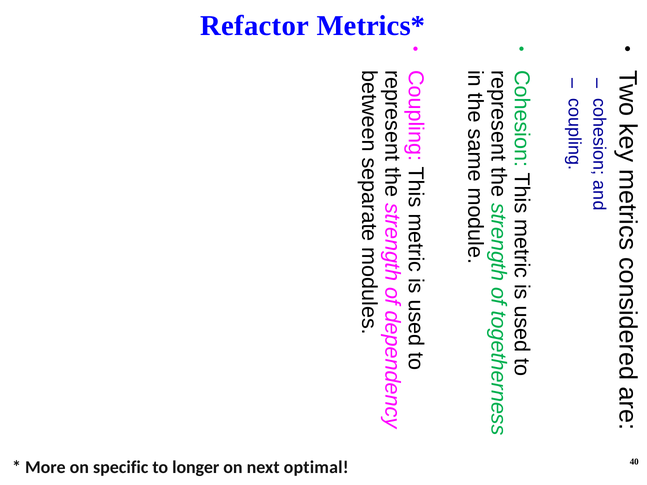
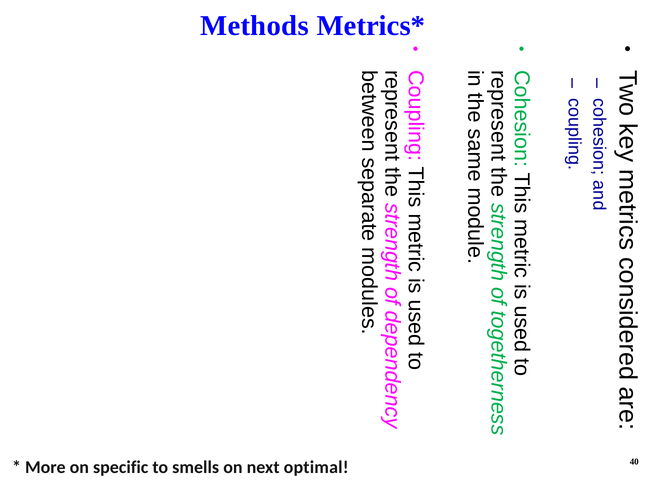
Refactor: Refactor -> Methods
longer: longer -> smells
